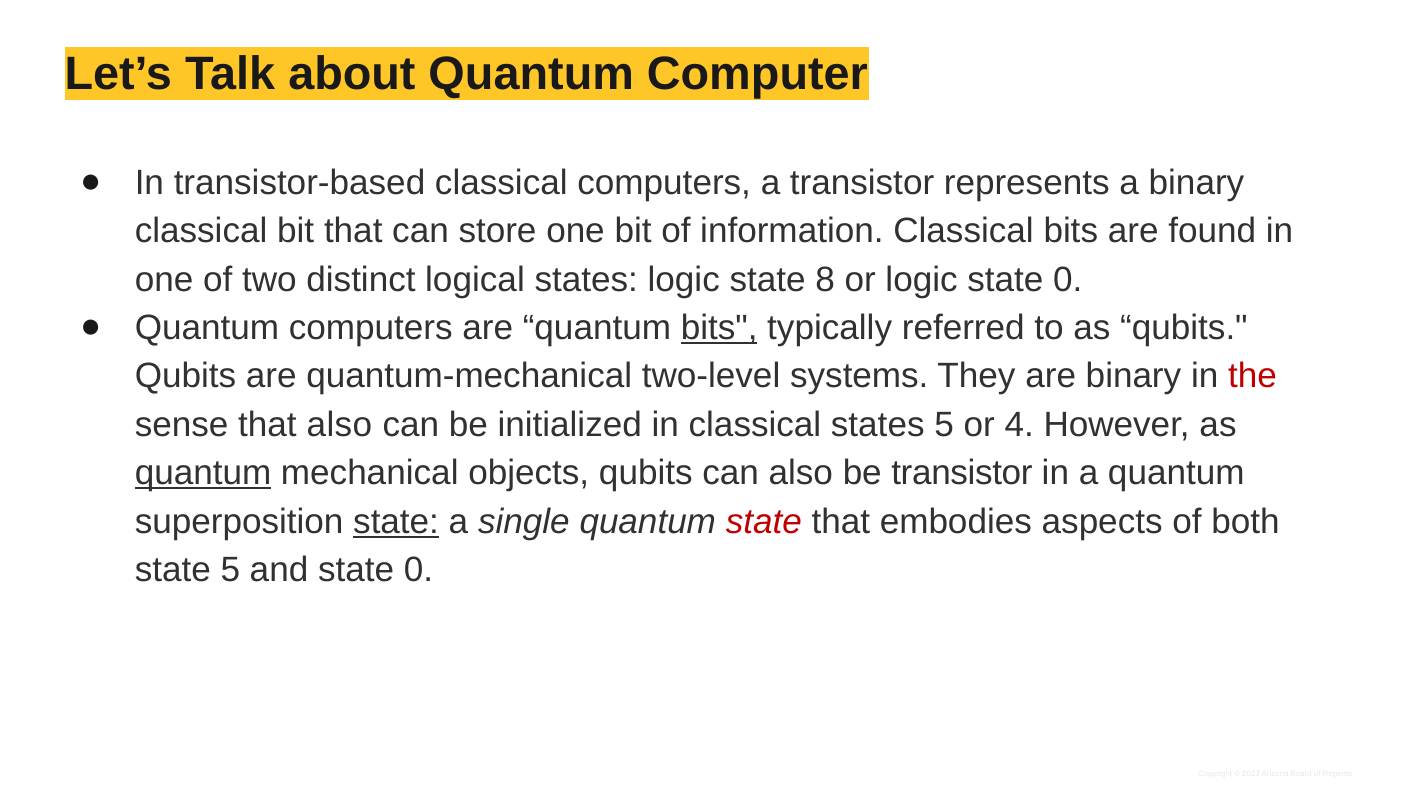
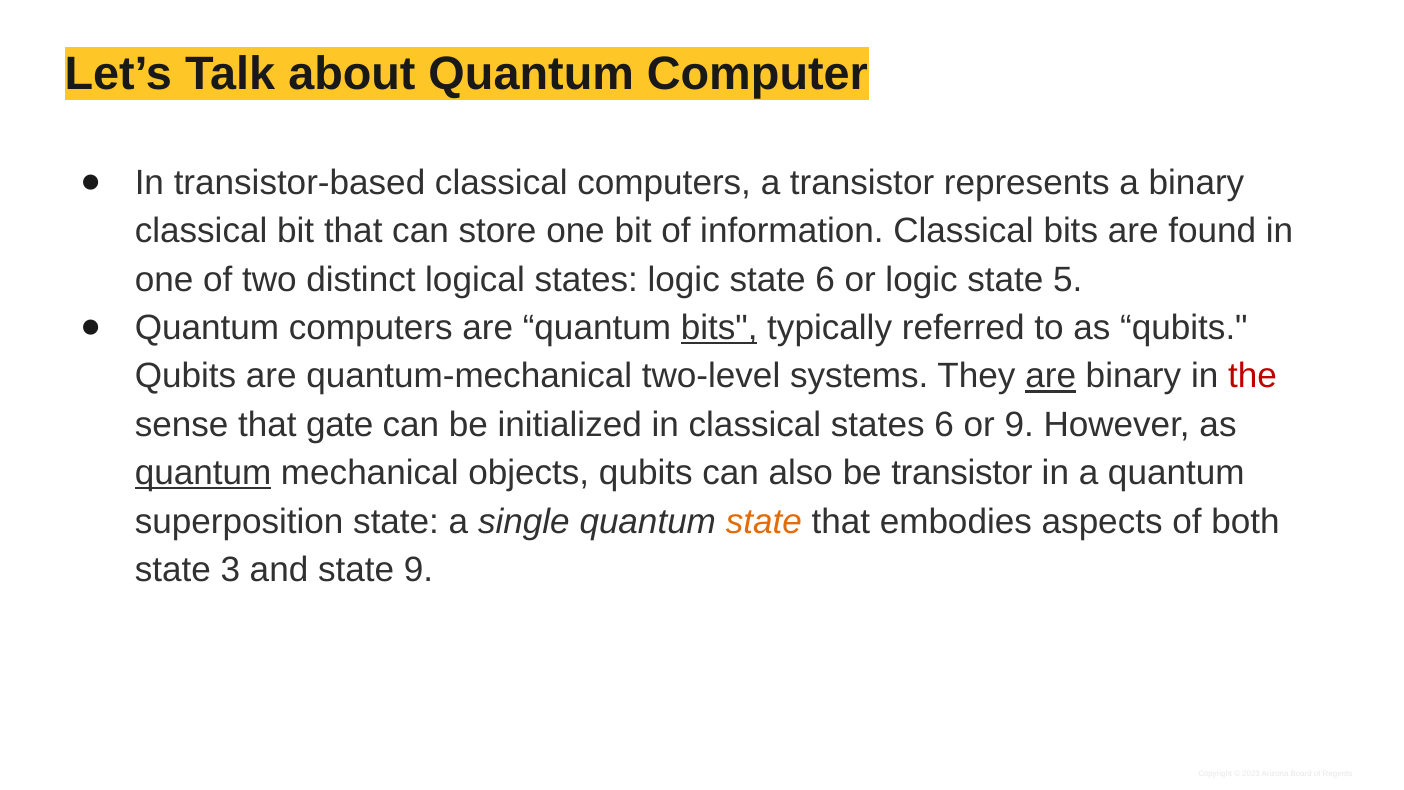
state 8: 8 -> 6
logic state 0: 0 -> 5
are at (1051, 376) underline: none -> present
that also: also -> gate
states 5: 5 -> 6
or 4: 4 -> 9
state at (396, 521) underline: present -> none
state at (764, 521) colour: red -> orange
state 5: 5 -> 3
and state 0: 0 -> 9
